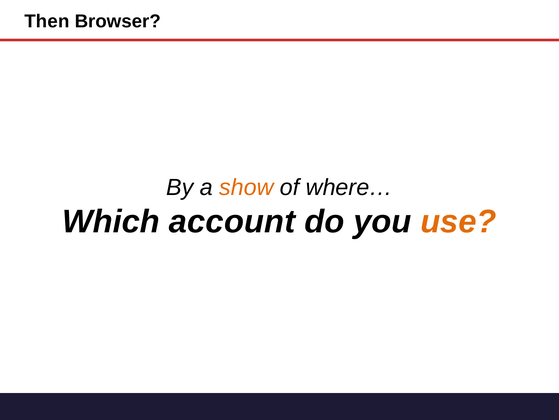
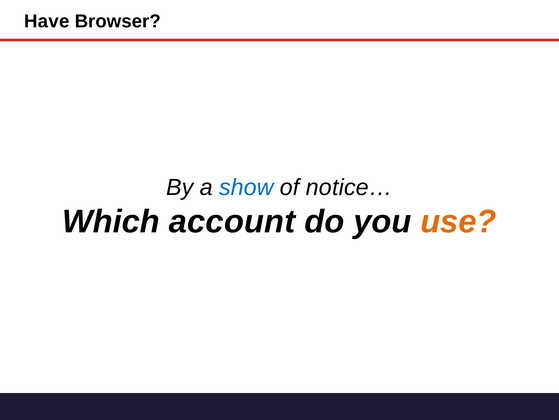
Then: Then -> Have
show colour: orange -> blue
where…: where… -> notice…
